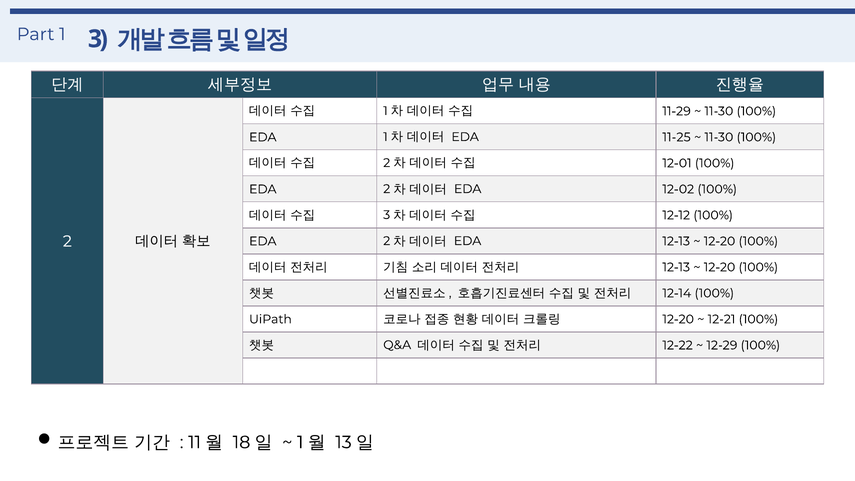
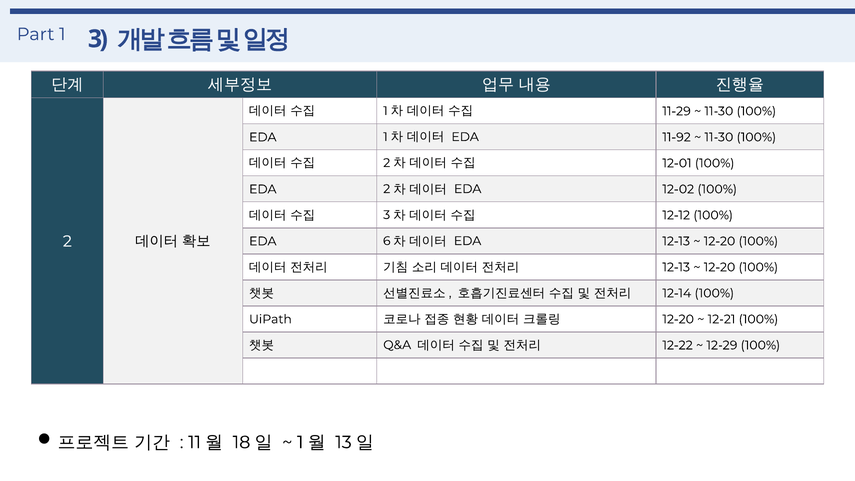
11-25: 11-25 -> 11-92
2 at (387, 241): 2 -> 6
